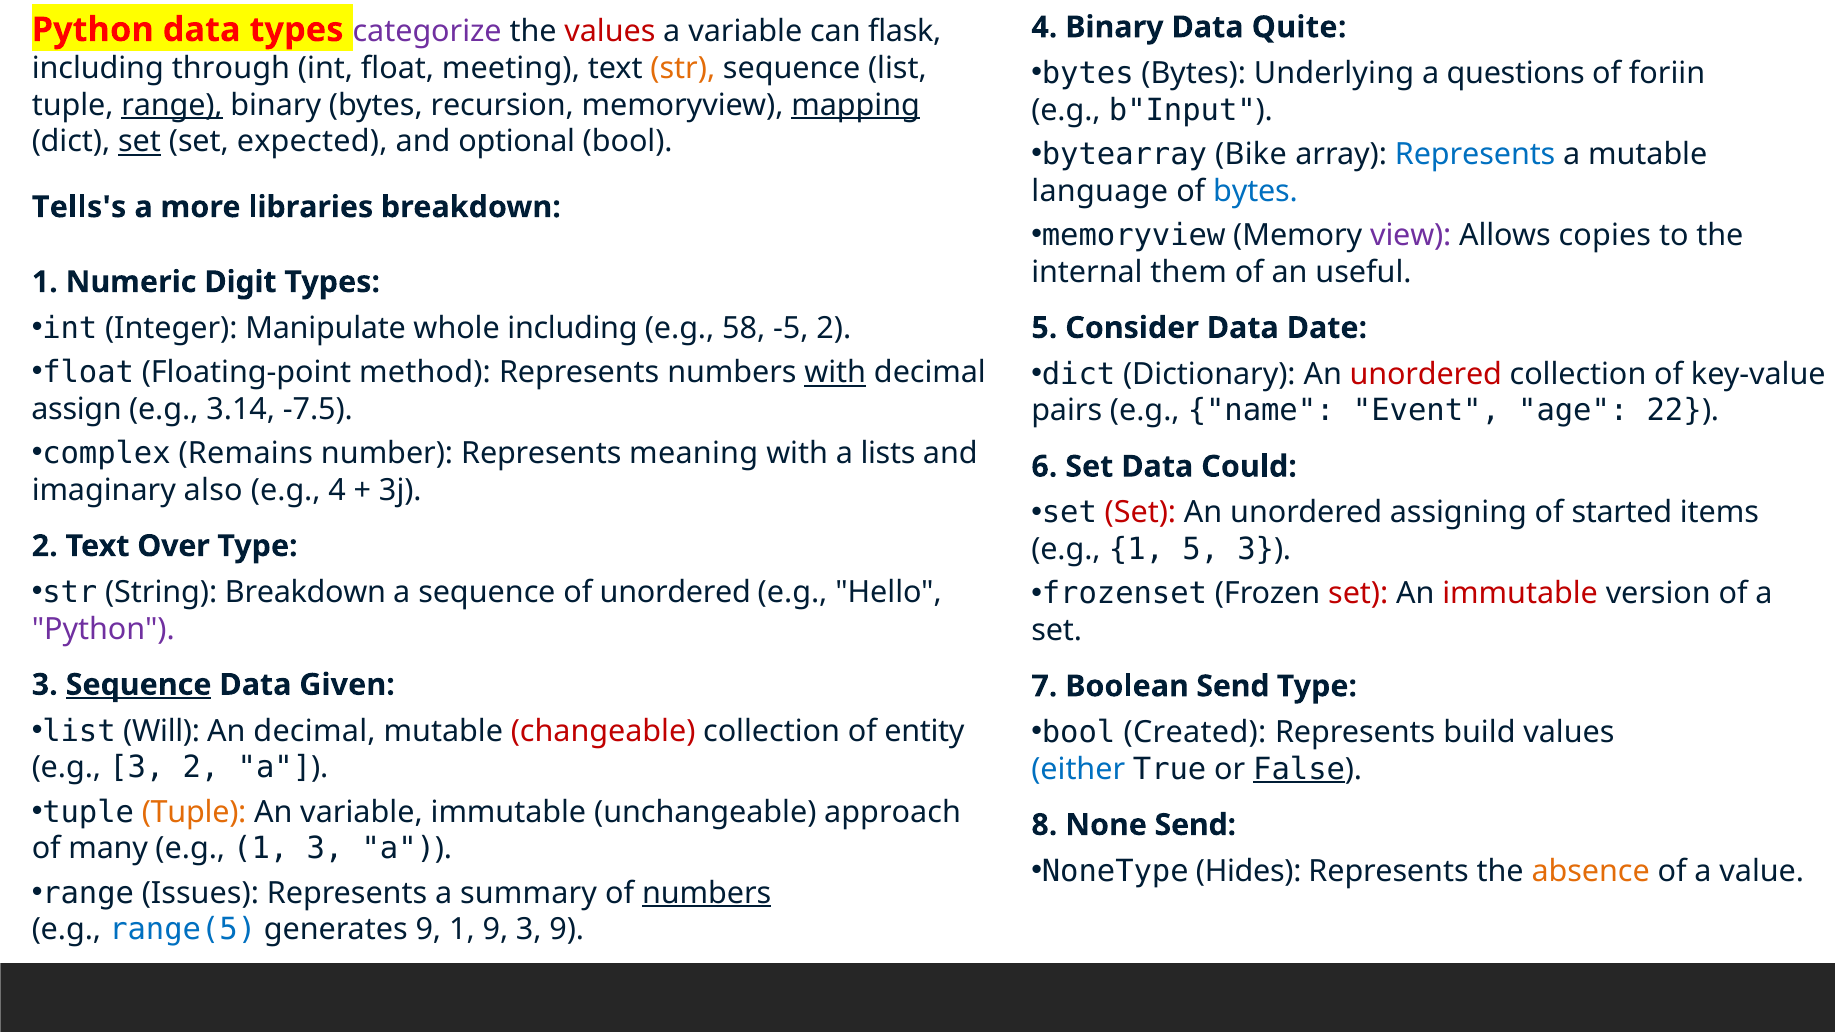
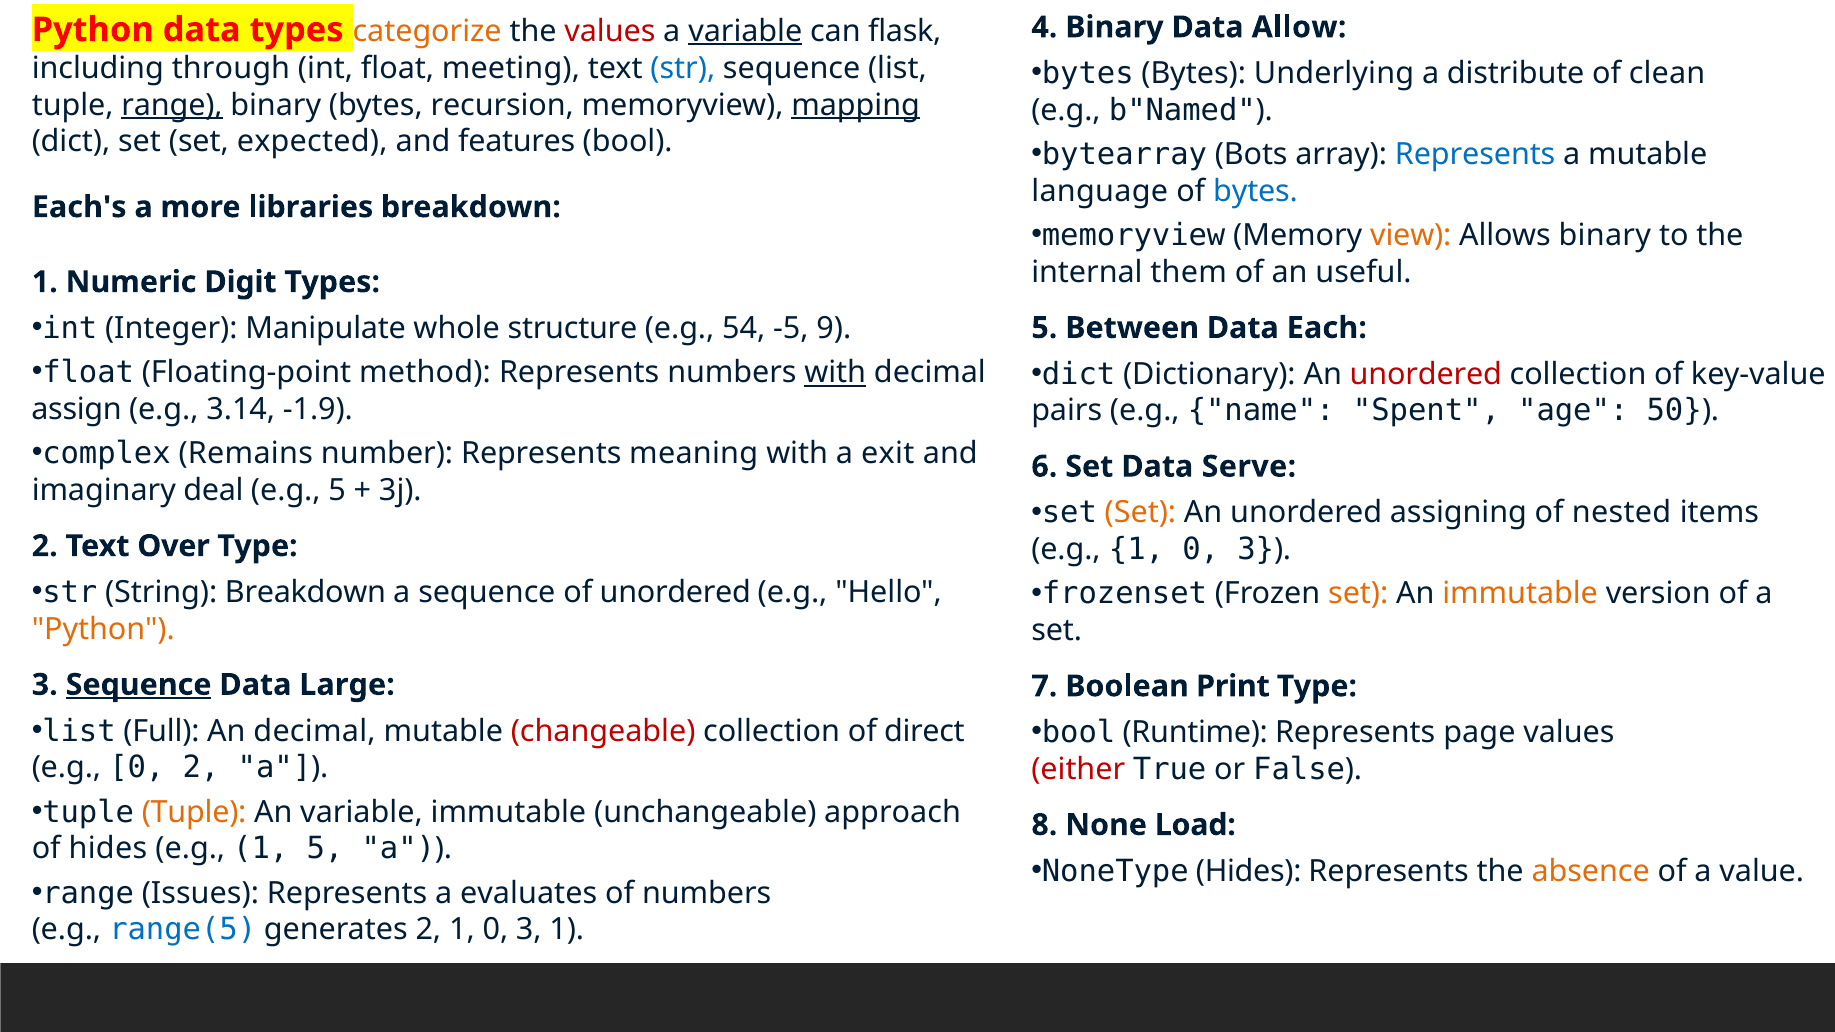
Quite: Quite -> Allow
categorize colour: purple -> orange
variable at (745, 31) underline: none -> present
questions: questions -> distribute
foriin: foriin -> clean
str at (683, 68) colour: orange -> blue
b"Input: b"Input -> b"Named
set at (139, 142) underline: present -> none
optional: optional -> features
Bike: Bike -> Bots
Tells's: Tells's -> Each's
view colour: purple -> orange
Allows copies: copies -> binary
whole including: including -> structure
58: 58 -> 54
-5 2: 2 -> 9
Consider: Consider -> Between
Date: Date -> Each
-7.5: -7.5 -> -1.9
Event: Event -> Spent
22: 22 -> 50
lists: lists -> exit
Could: Could -> Serve
also: also -> deal
e.g 4: 4 -> 5
Set at (1140, 513) colour: red -> orange
started: started -> nested
e.g 1 5: 5 -> 0
set at (1358, 594) colour: red -> orange
immutable at (1520, 594) colour: red -> orange
Python at (103, 629) colour: purple -> orange
Given: Given -> Large
Boolean Send: Send -> Print
Will: Will -> Full
entity: entity -> direct
Created: Created -> Runtime
build: build -> page
e.g 3: 3 -> 0
either colour: blue -> red
False underline: present -> none
None Send: Send -> Load
of many: many -> hides
1 3: 3 -> 5
summary: summary -> evaluates
numbers at (707, 893) underline: present -> none
generates 9: 9 -> 2
9 at (495, 930): 9 -> 0
3 9: 9 -> 1
